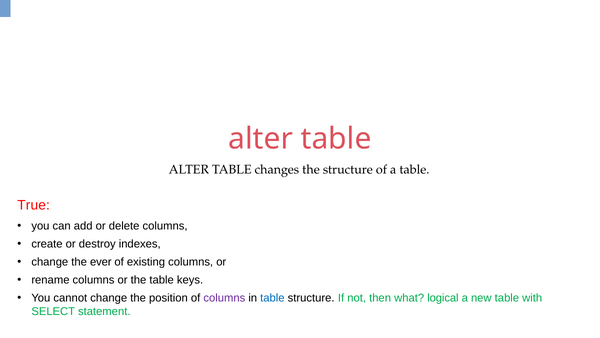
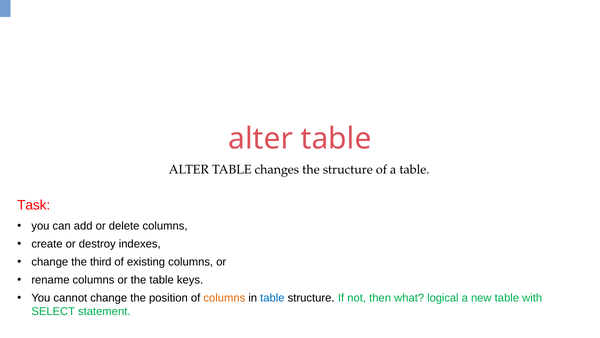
True: True -> Task
ever: ever -> third
columns at (224, 298) colour: purple -> orange
